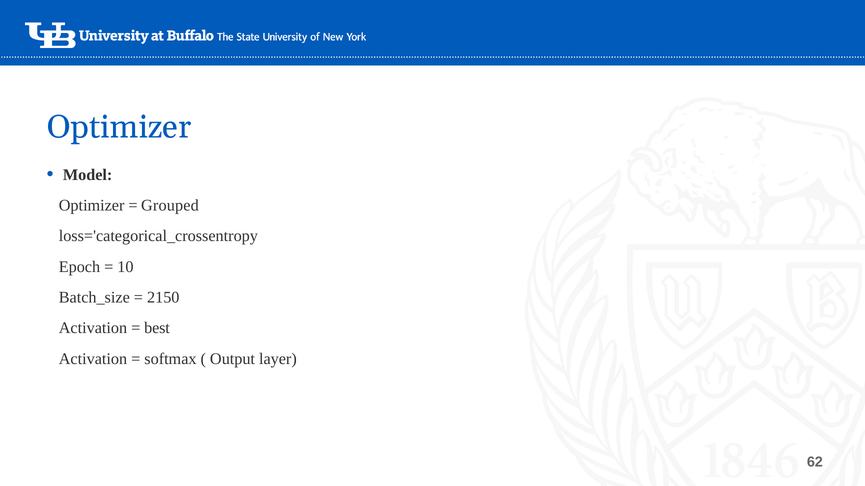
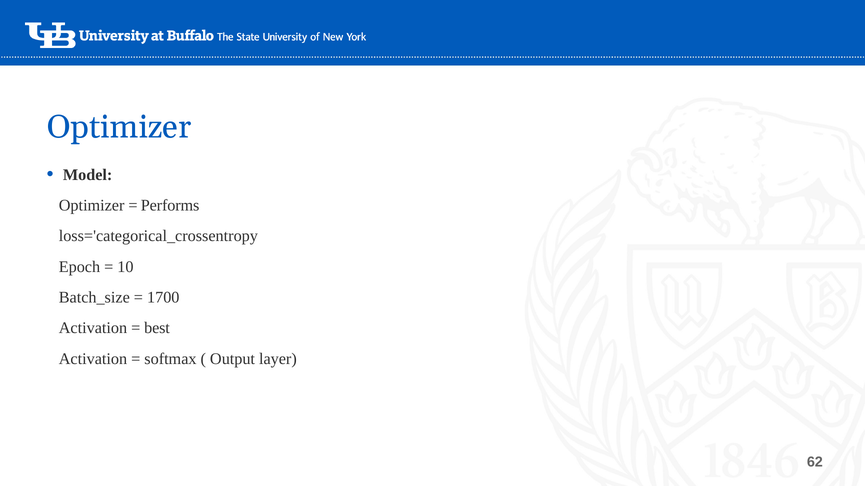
Grouped: Grouped -> Performs
2150: 2150 -> 1700
